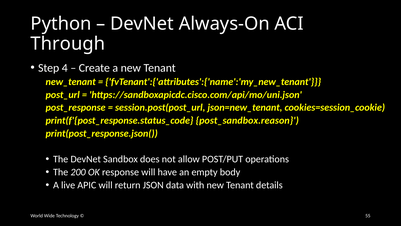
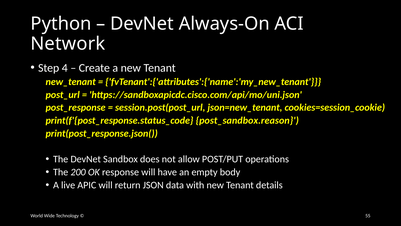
Through: Through -> Network
